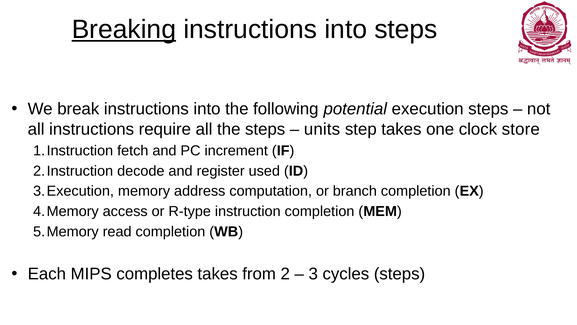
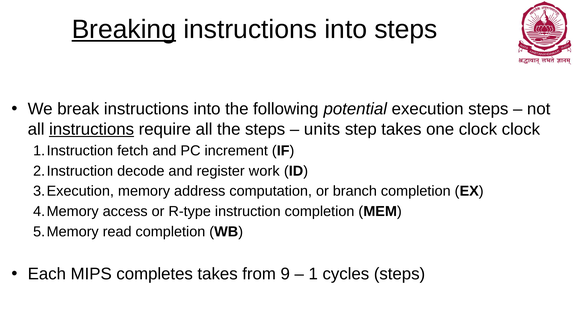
instructions at (92, 129) underline: none -> present
clock store: store -> clock
used: used -> work
2: 2 -> 9
3: 3 -> 1
